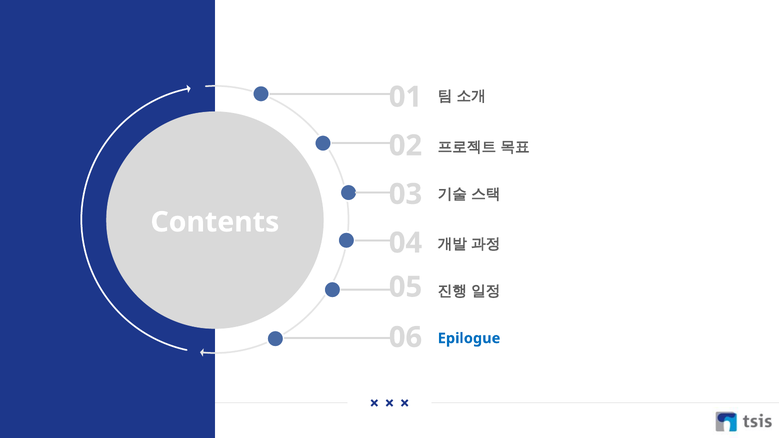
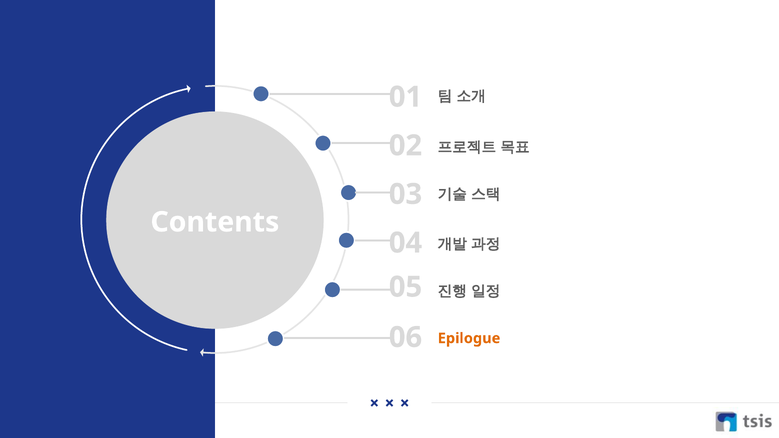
Epilogue colour: blue -> orange
